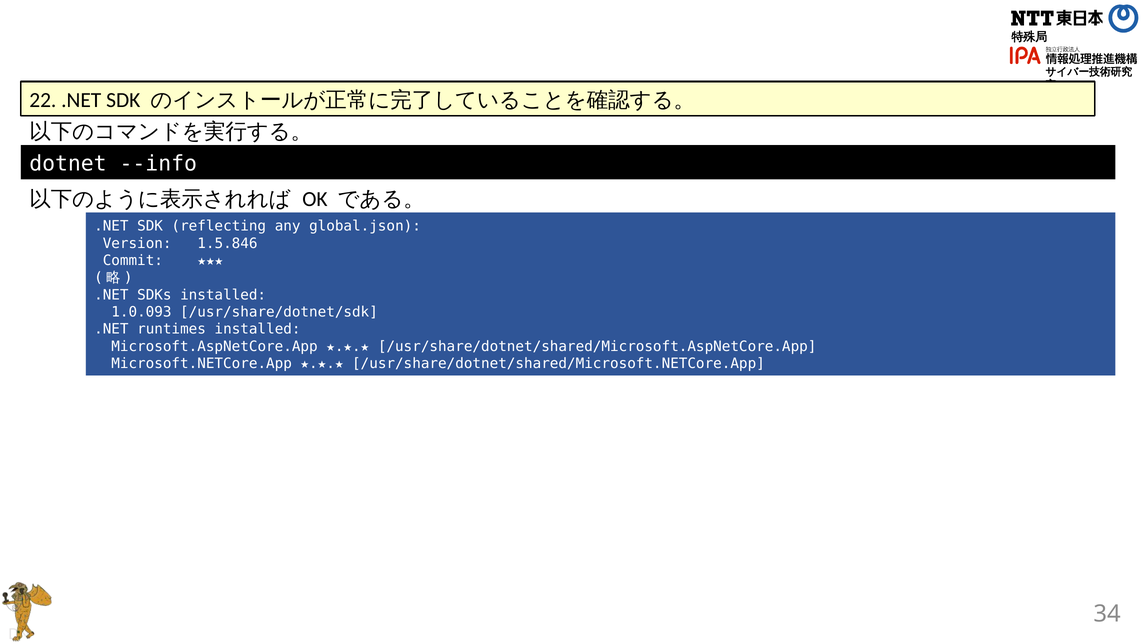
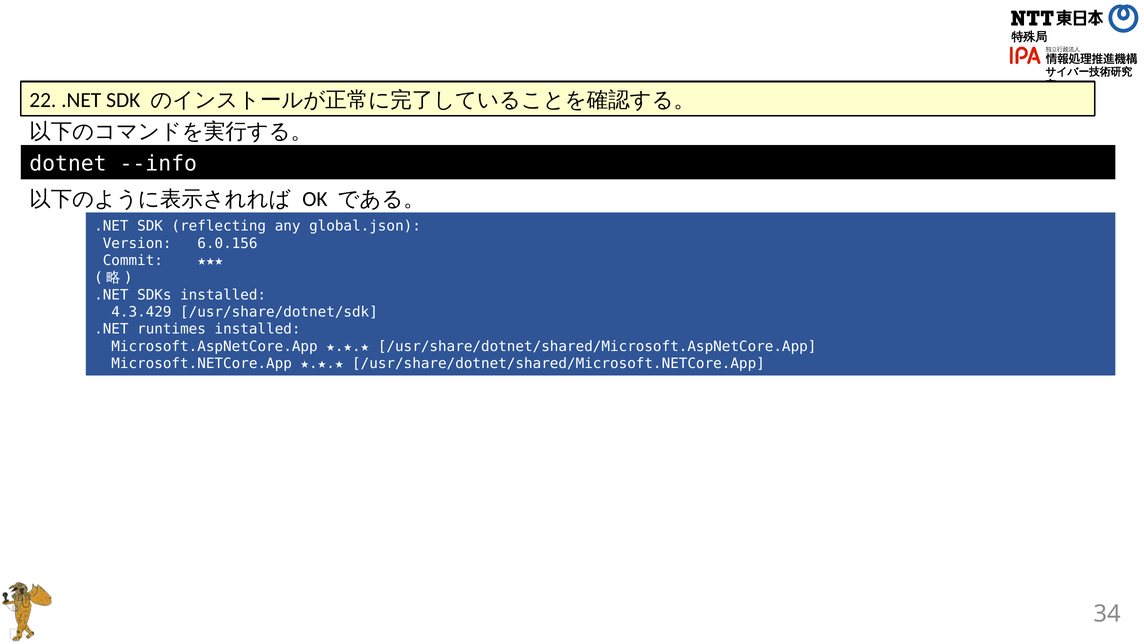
1.5.846: 1.5.846 -> 6.0.156
1.0.093: 1.0.093 -> 4.3.429
